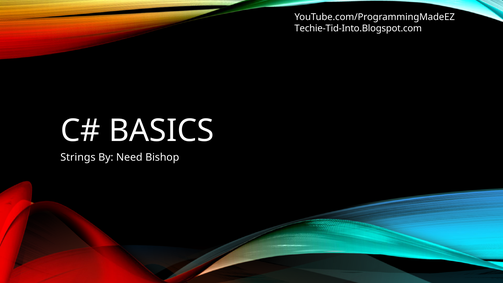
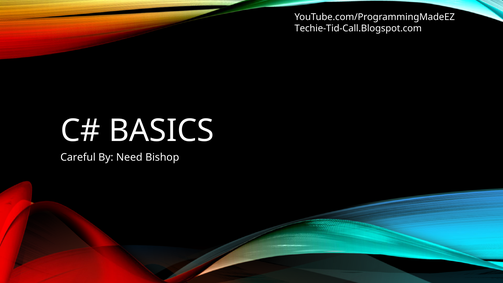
Techie-Tid-Into.Blogspot.com: Techie-Tid-Into.Blogspot.com -> Techie-Tid-Call.Blogspot.com
Strings: Strings -> Careful
